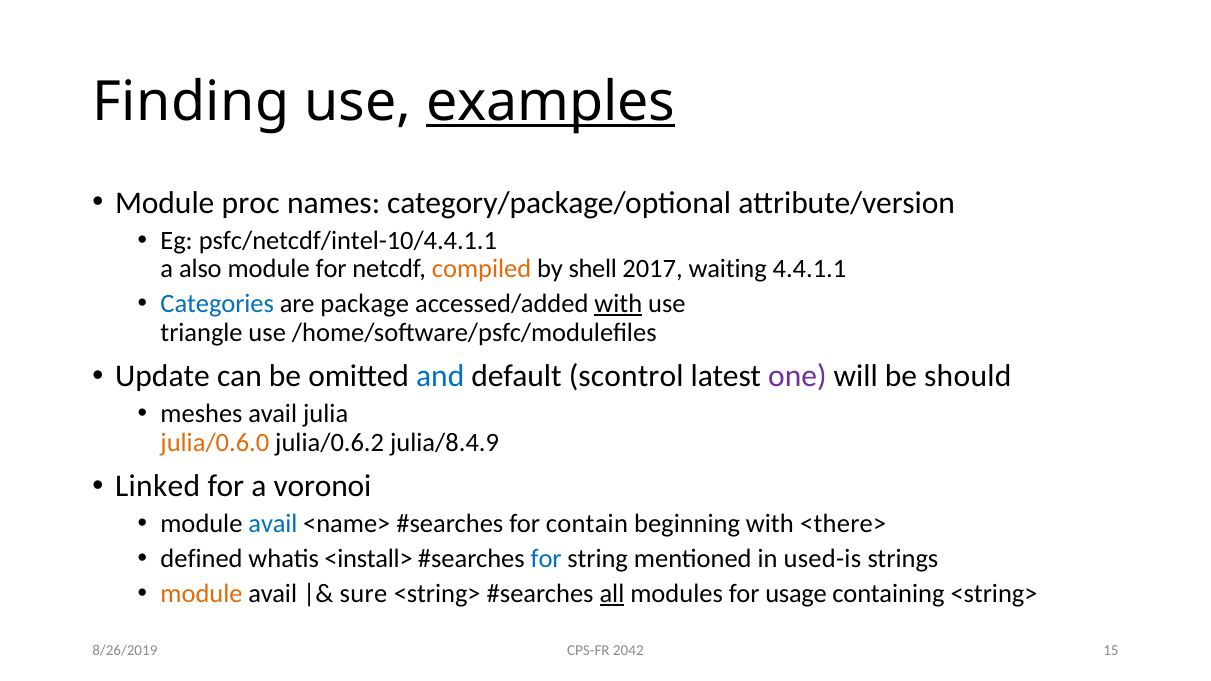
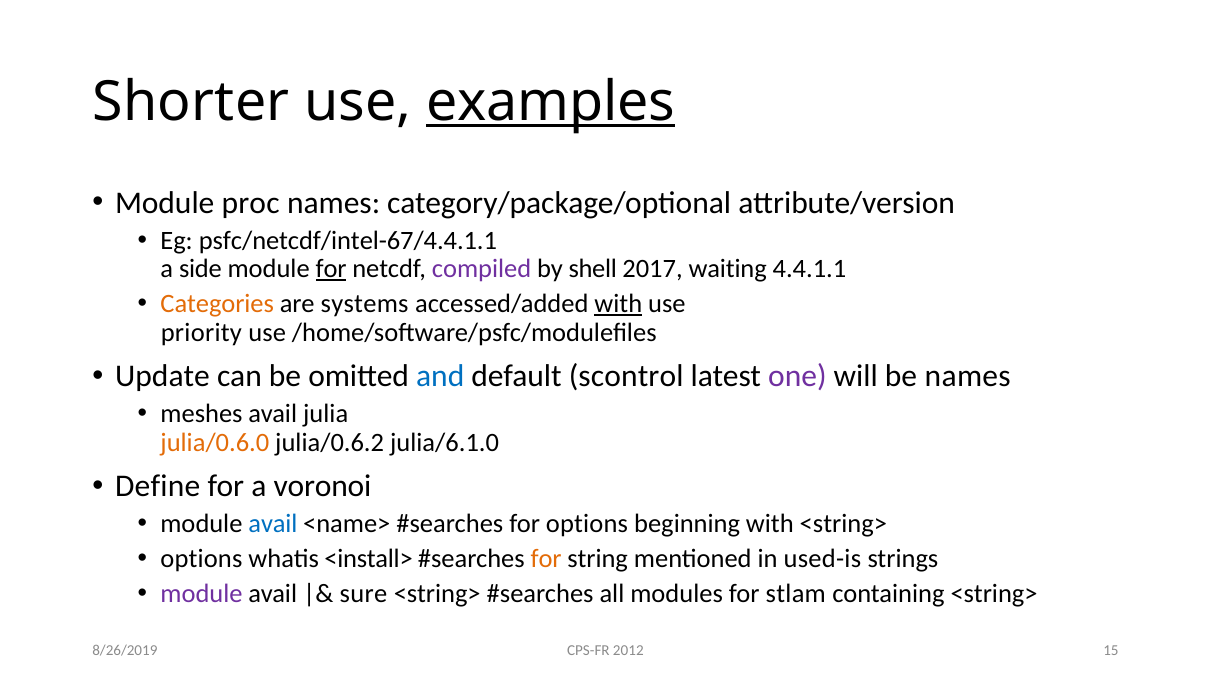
Finding: Finding -> Shorter
psfc/netcdf/intel-10/4.4.1.1: psfc/netcdf/intel-10/4.4.1.1 -> psfc/netcdf/intel-67/4.4.1.1
also: also -> side
for at (331, 269) underline: none -> present
compiled colour: orange -> purple
Categories colour: blue -> orange
package: package -> systems
triangle: triangle -> priority
be should: should -> names
julia/8.4.9: julia/8.4.9 -> julia/6.1.0
Linked: Linked -> Define
for contain: contain -> options
with <there>: <there> -> <string>
defined at (202, 559): defined -> options
for at (546, 559) colour: blue -> orange
module at (202, 594) colour: orange -> purple
all underline: present -> none
usage: usage -> stlam
2042: 2042 -> 2012
